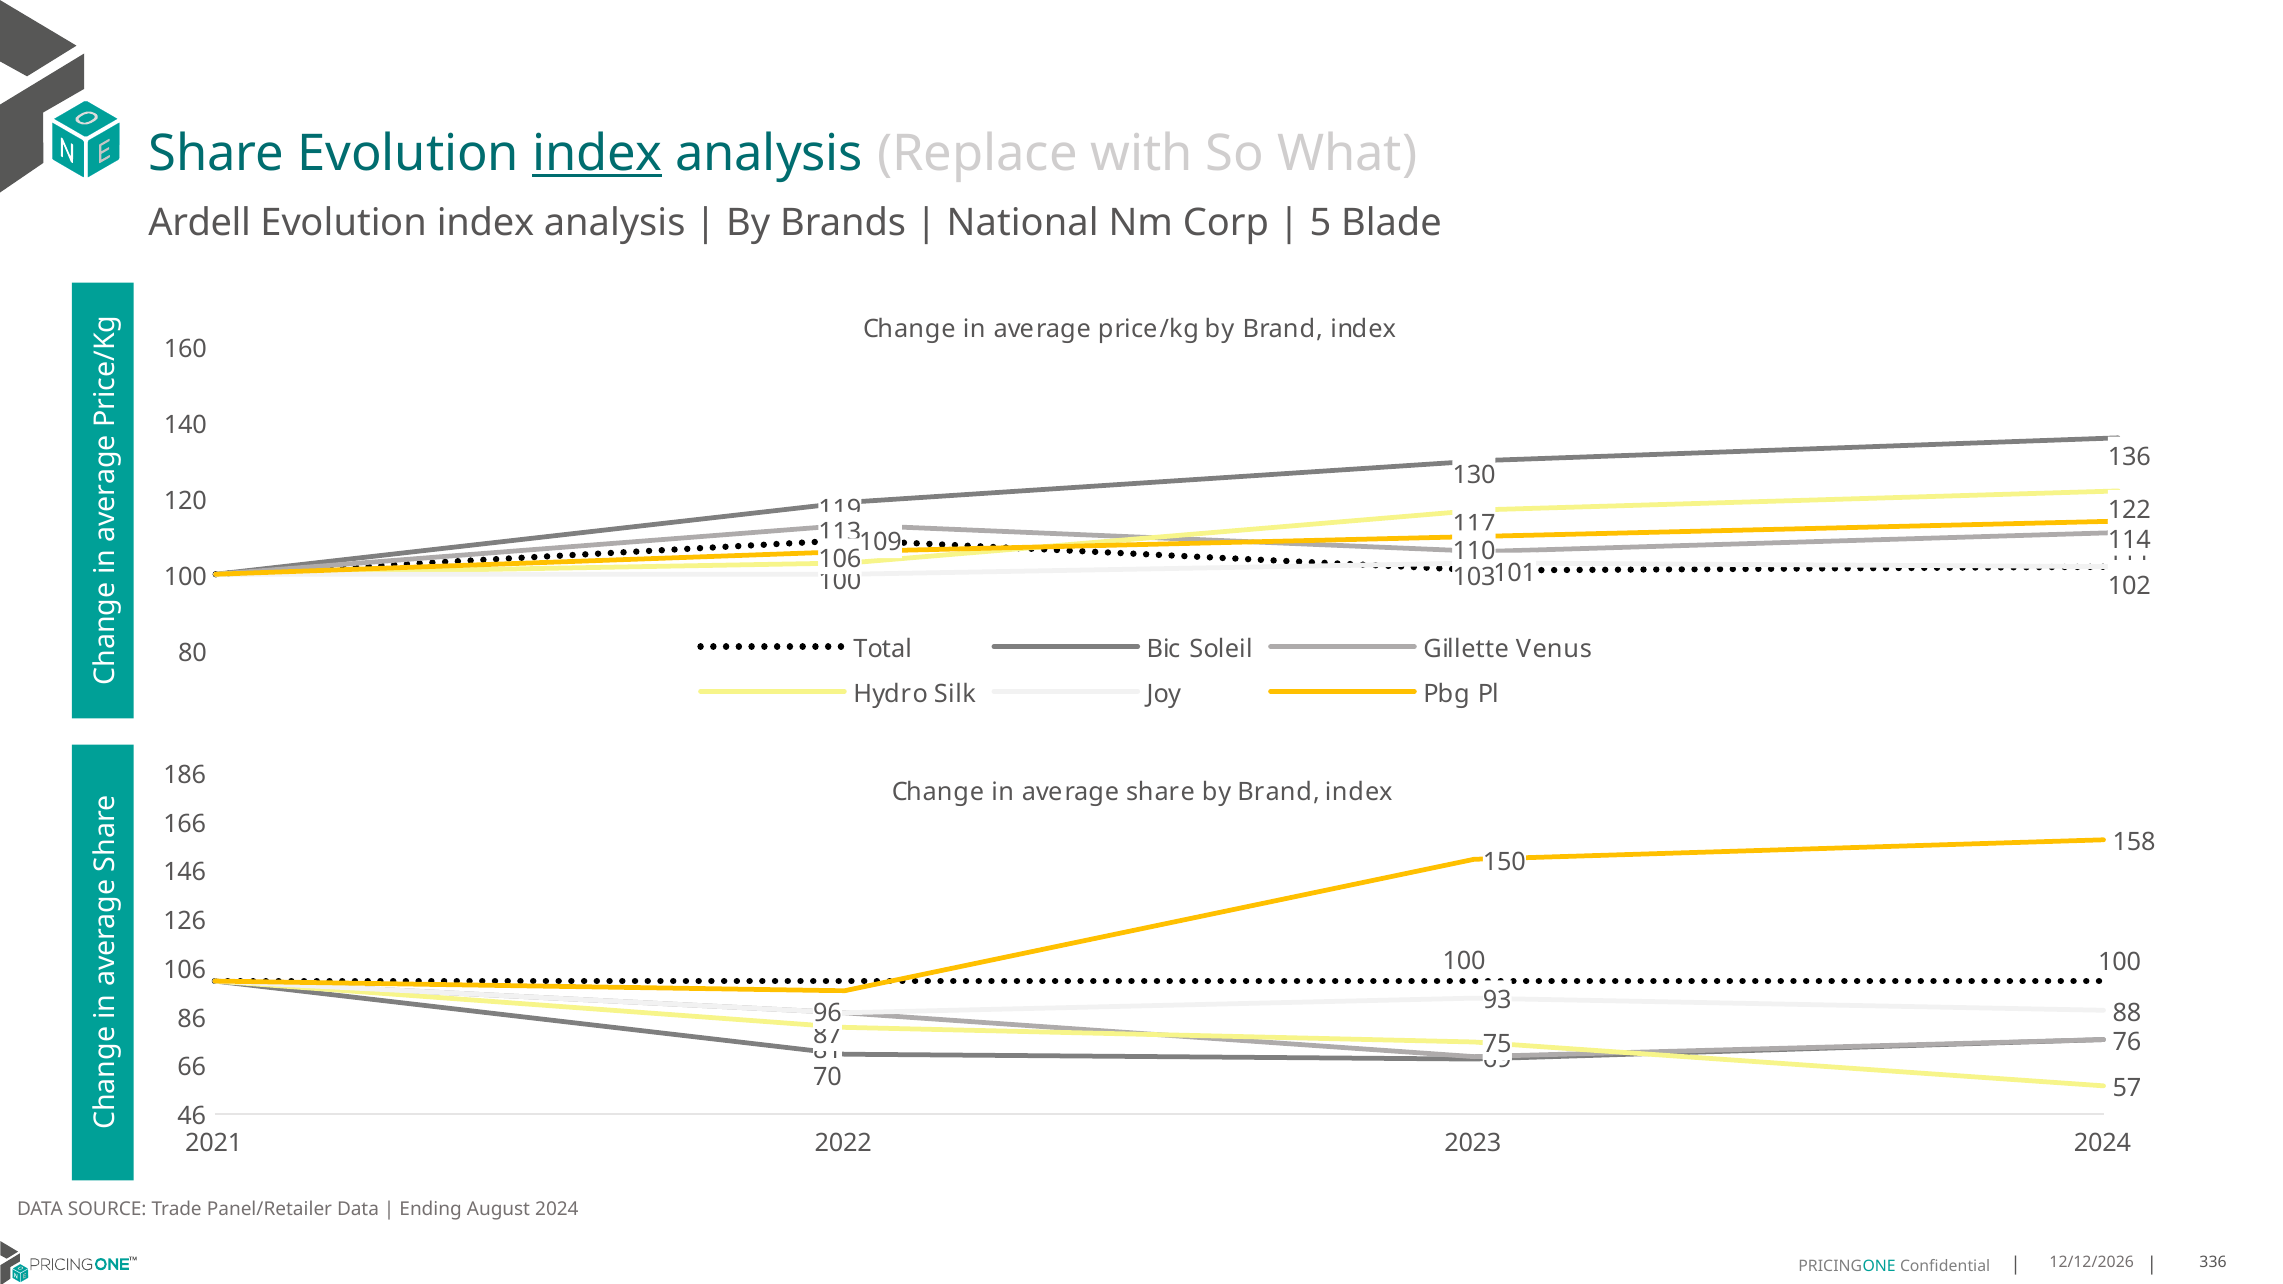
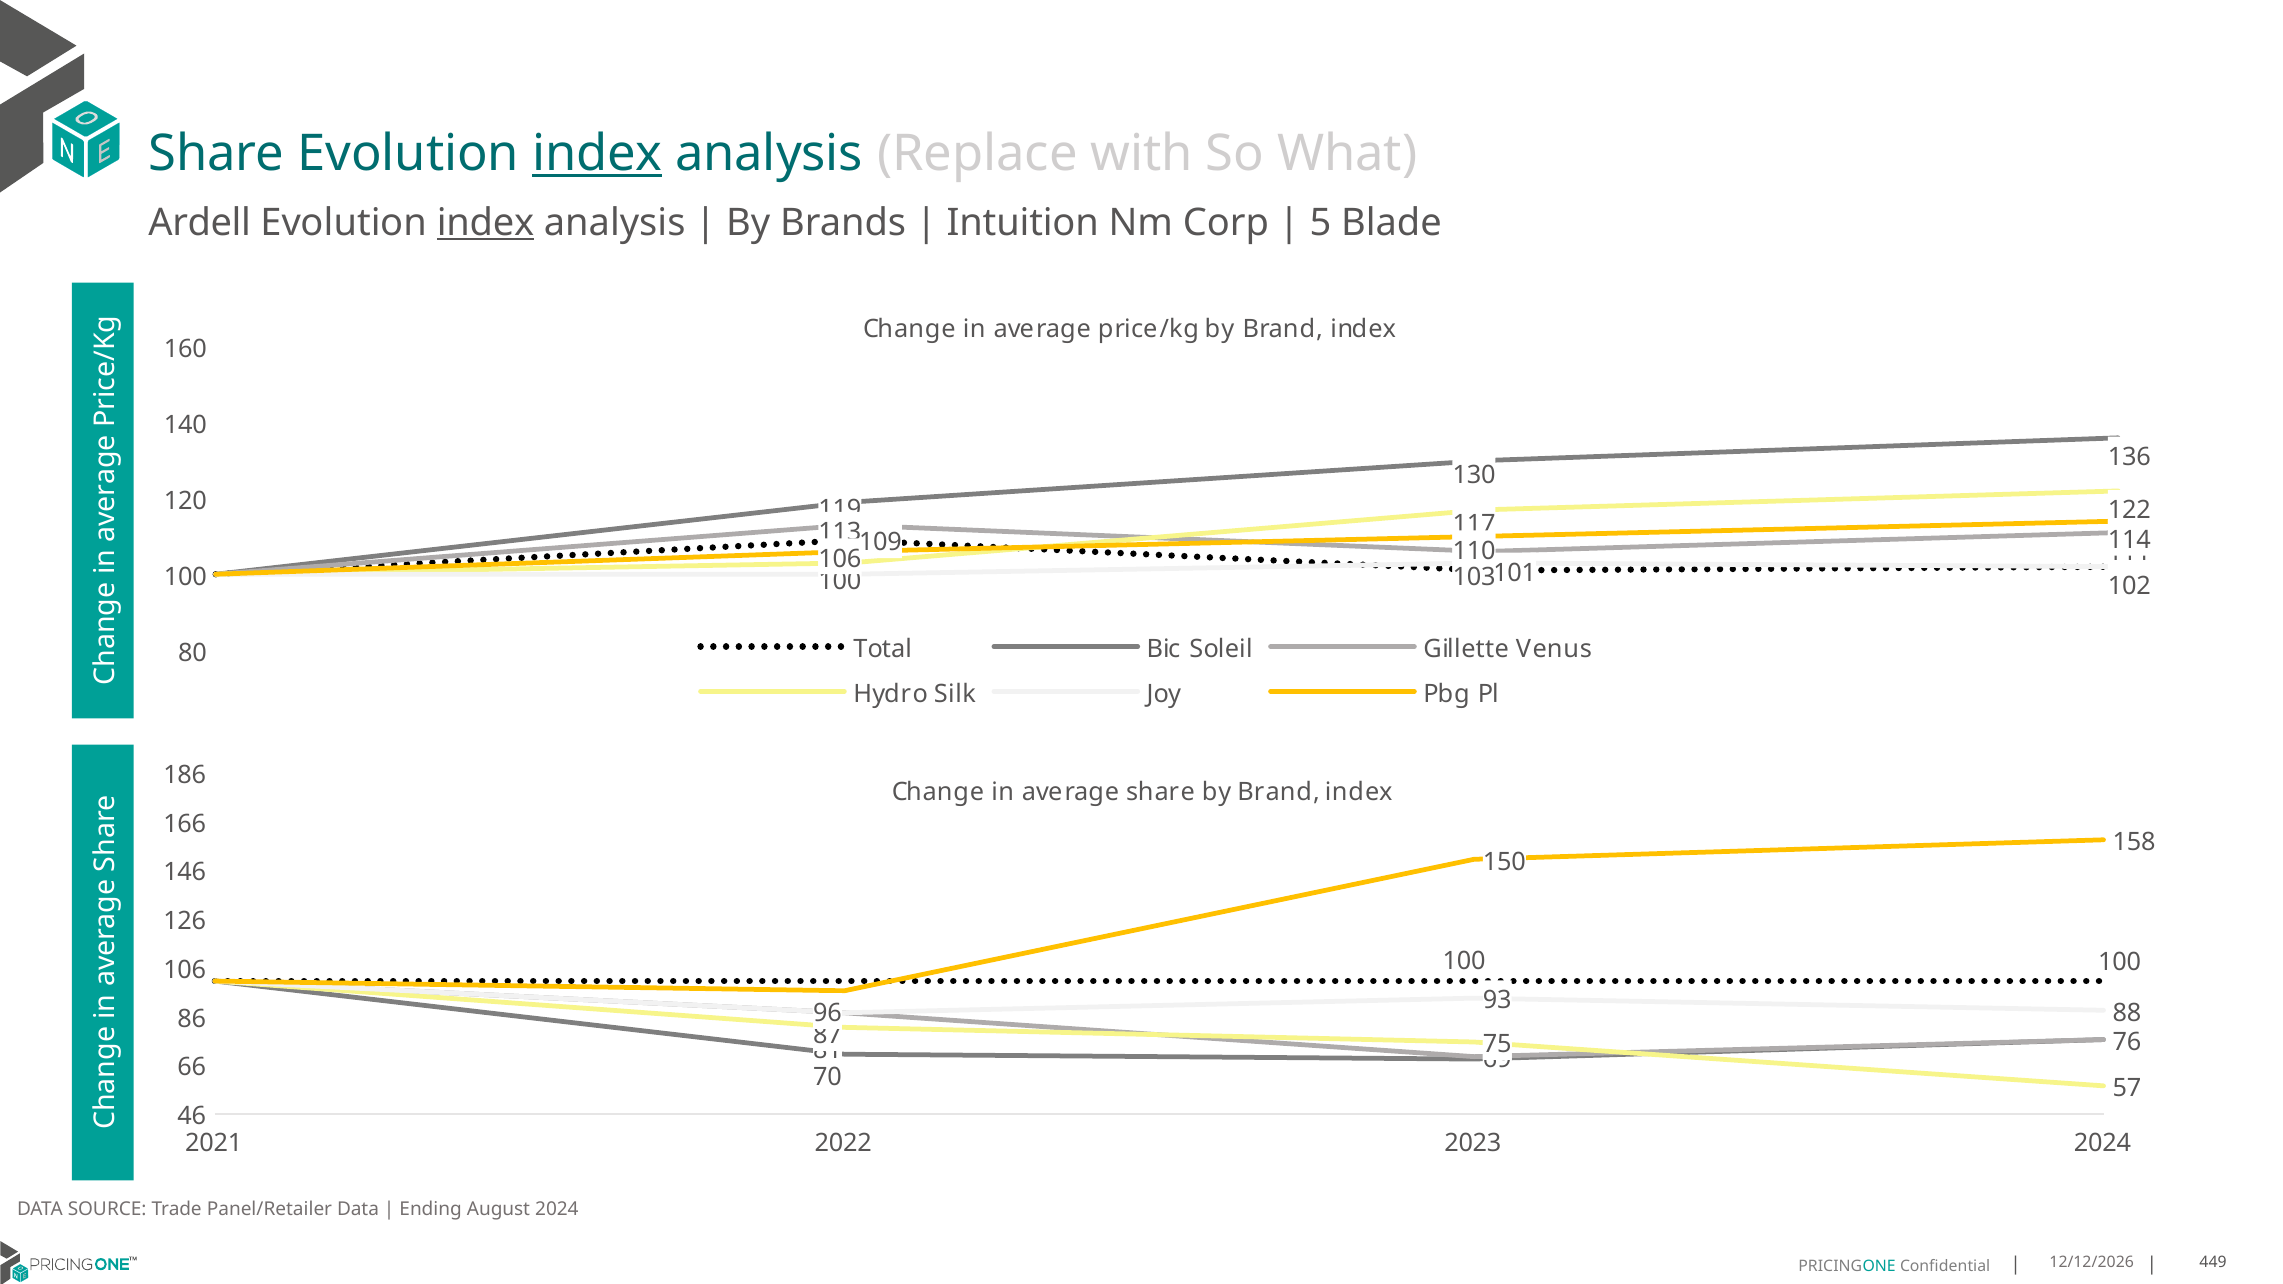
index at (485, 223) underline: none -> present
National: National -> Intuition
336: 336 -> 449
